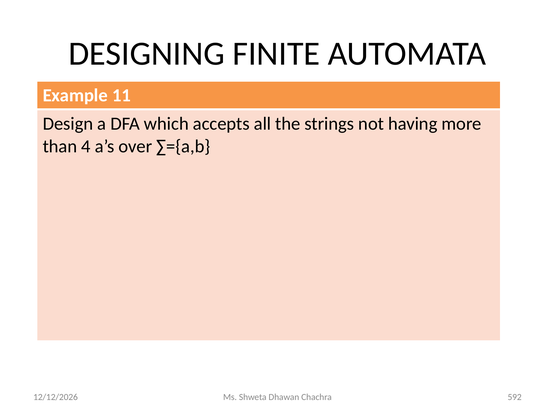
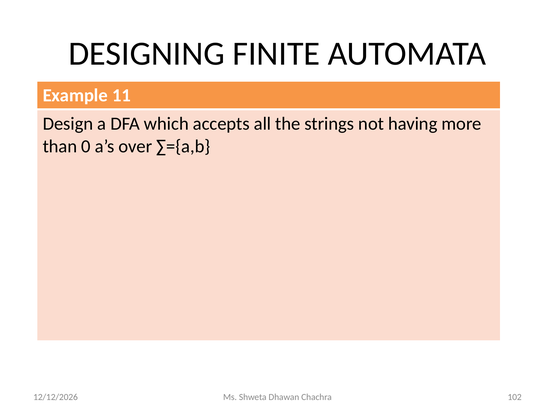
4: 4 -> 0
592: 592 -> 102
